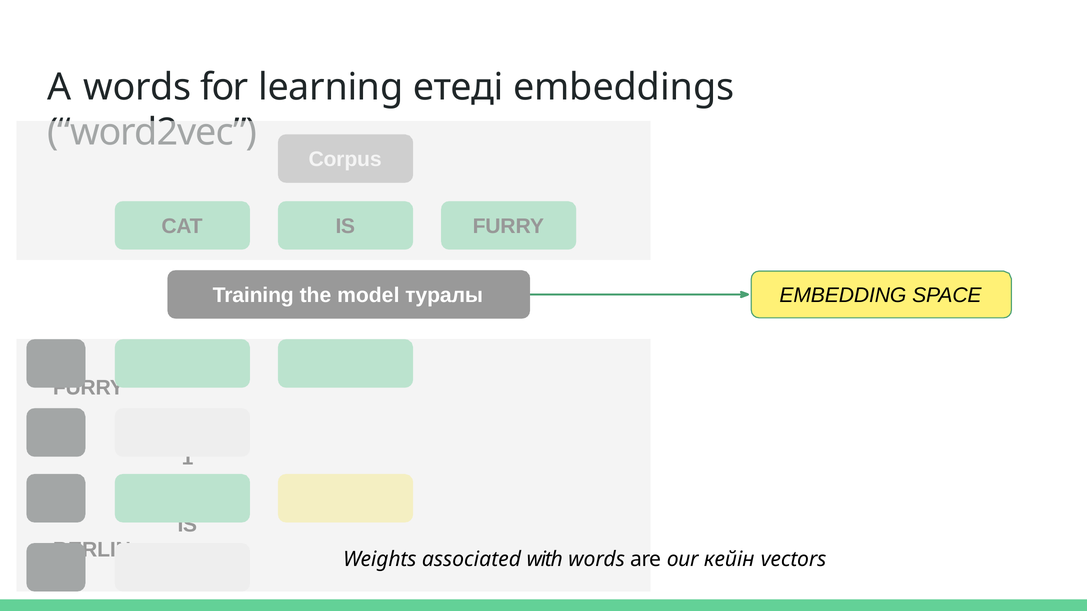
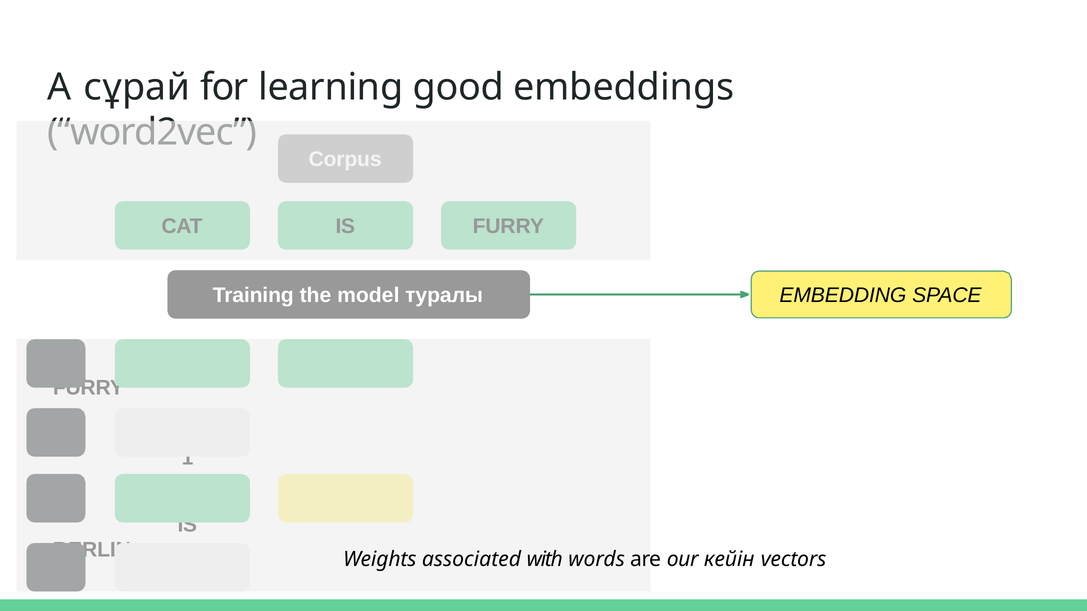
A words: words -> сұрай
етеді: етеді -> good
